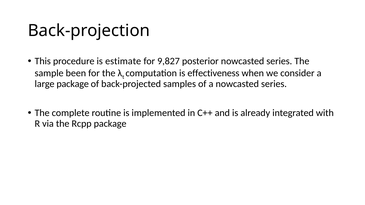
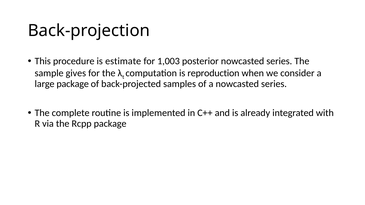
9,827: 9,827 -> 1,003
been: been -> gives
effectiveness: effectiveness -> reproduction
